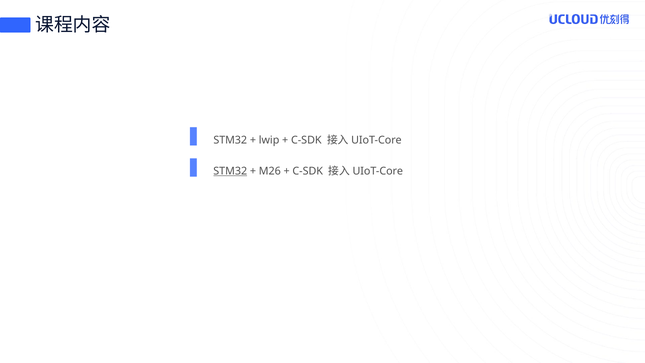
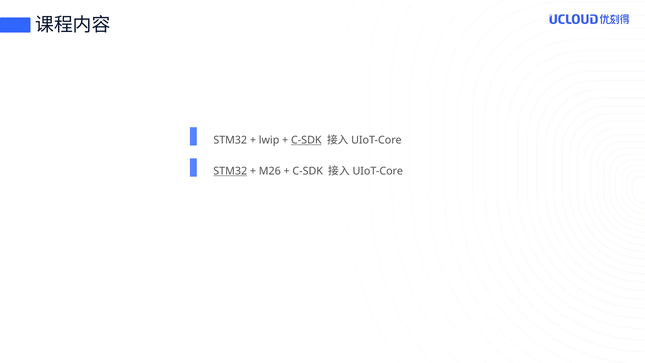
C-SDK at (306, 140) underline: none -> present
